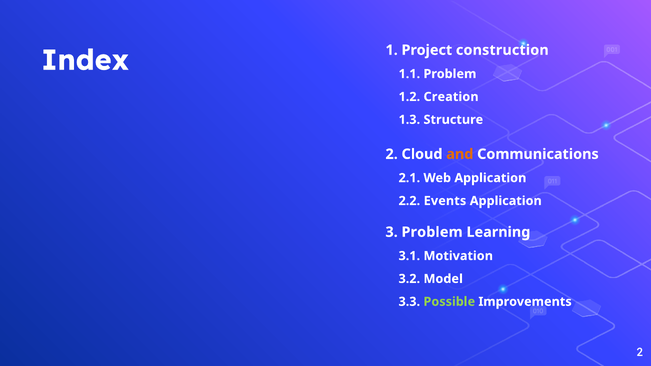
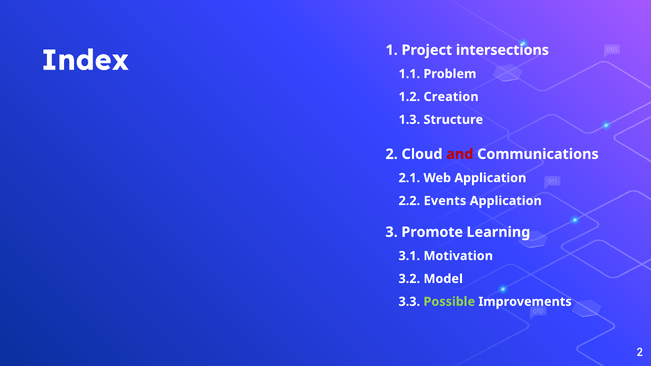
construction: construction -> intersections
and colour: orange -> red
3 Problem: Problem -> Promote
